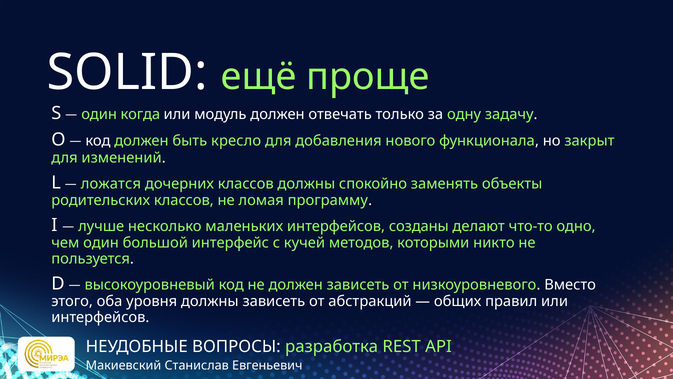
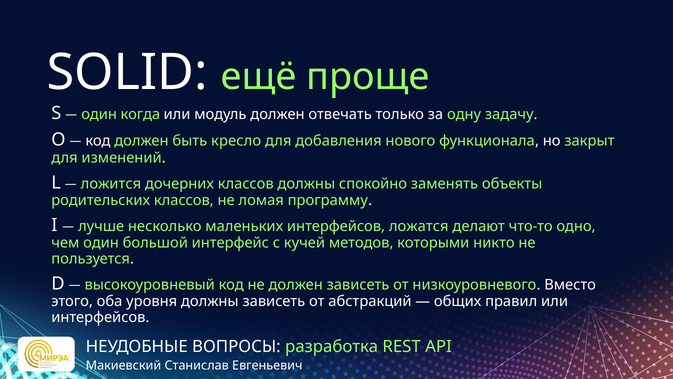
ложатся: ложатся -> ложится
созданы: созданы -> ложатся
